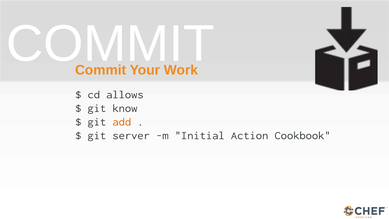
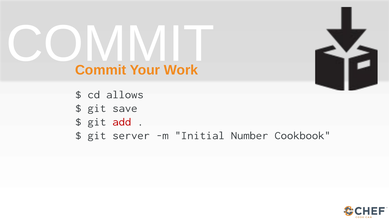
know: know -> save
add colour: orange -> red
Action: Action -> Number
